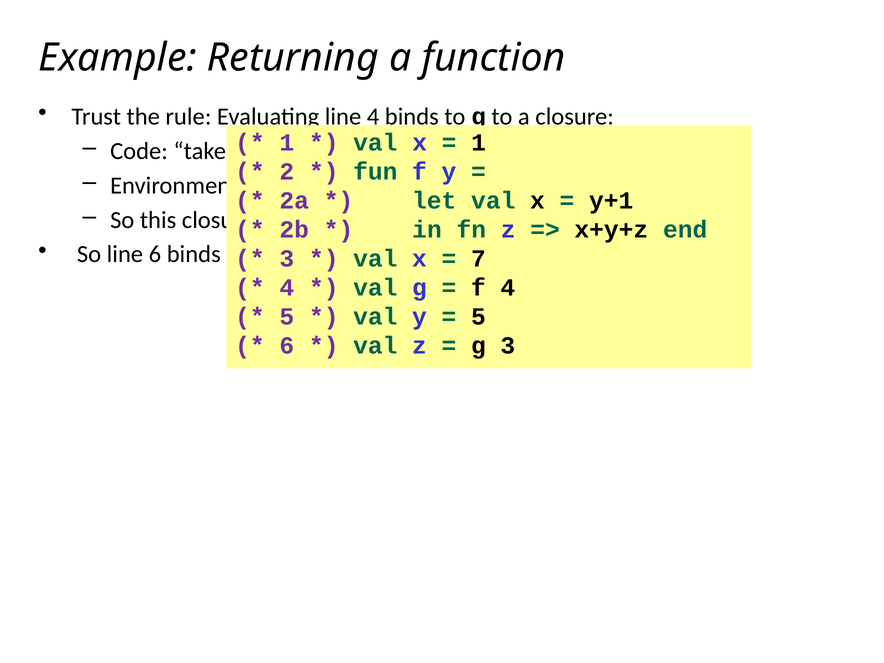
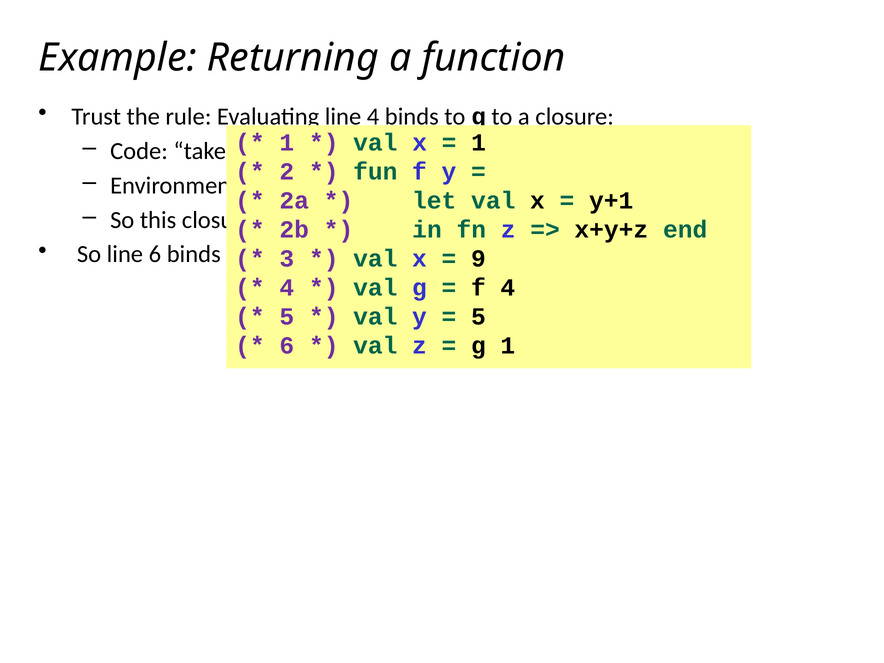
7 at (478, 259): 7 -> 9
g 3: 3 -> 1
